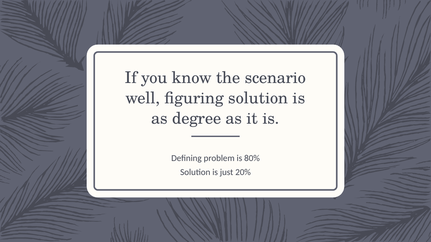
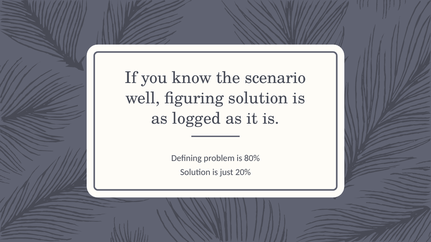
degree: degree -> logged
